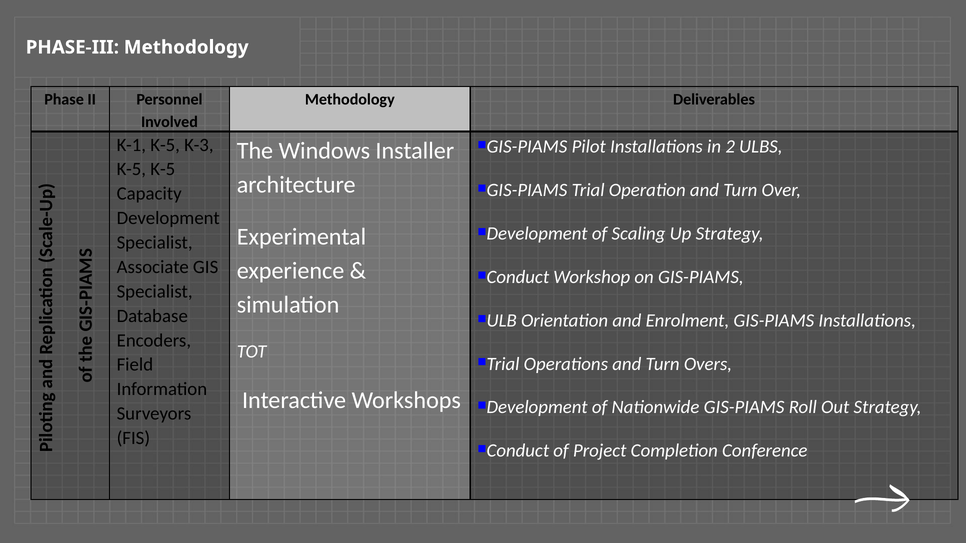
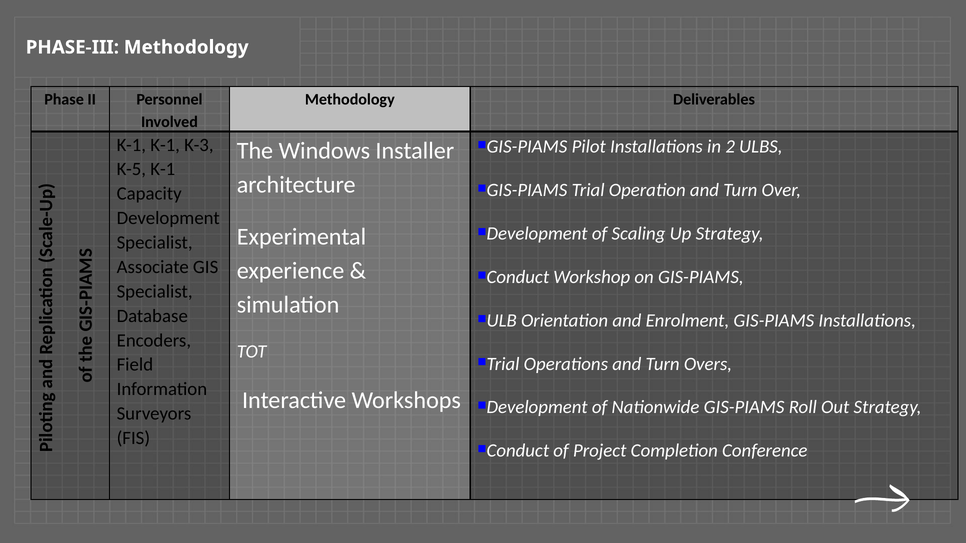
K-1 K-5: K-5 -> K-1
K-5 K-5: K-5 -> K-1
